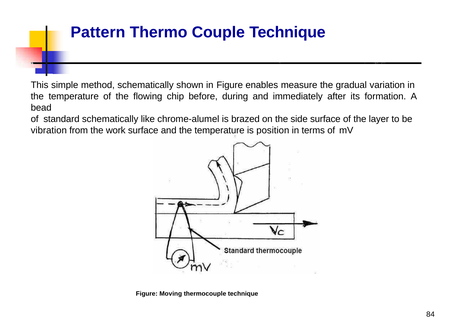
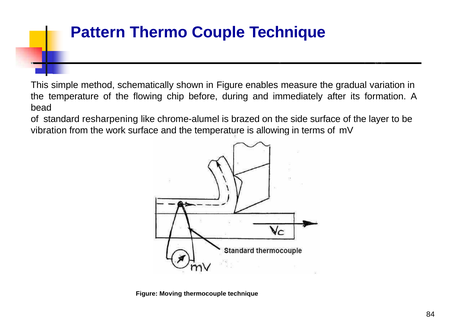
standard schematically: schematically -> resharpening
position: position -> allowing
